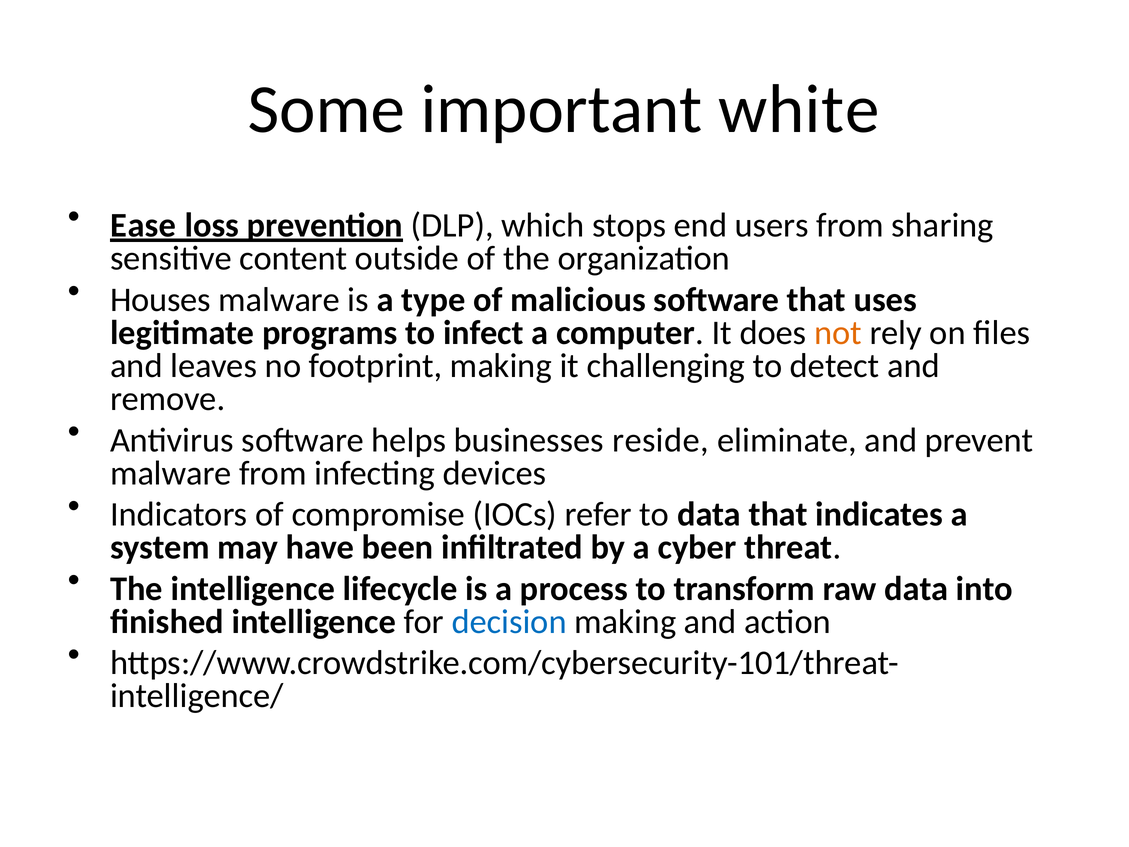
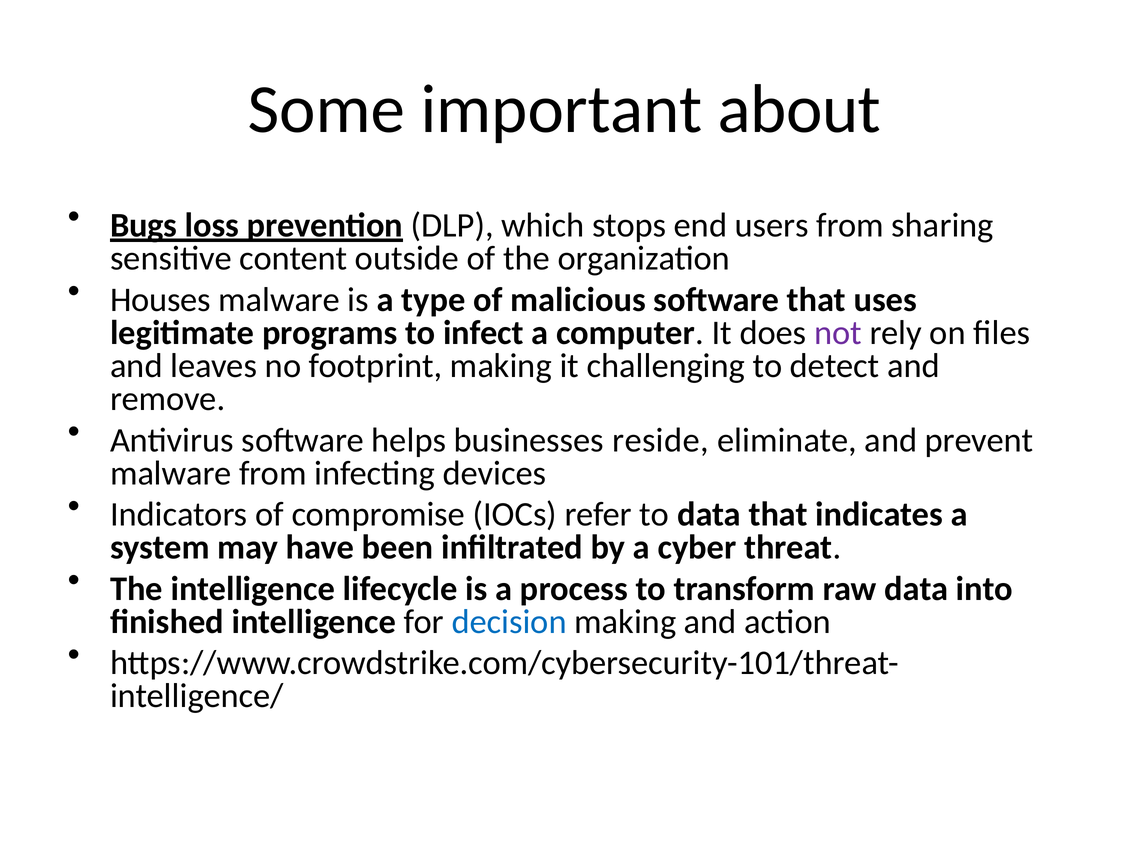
white: white -> about
Ease: Ease -> Bugs
not colour: orange -> purple
